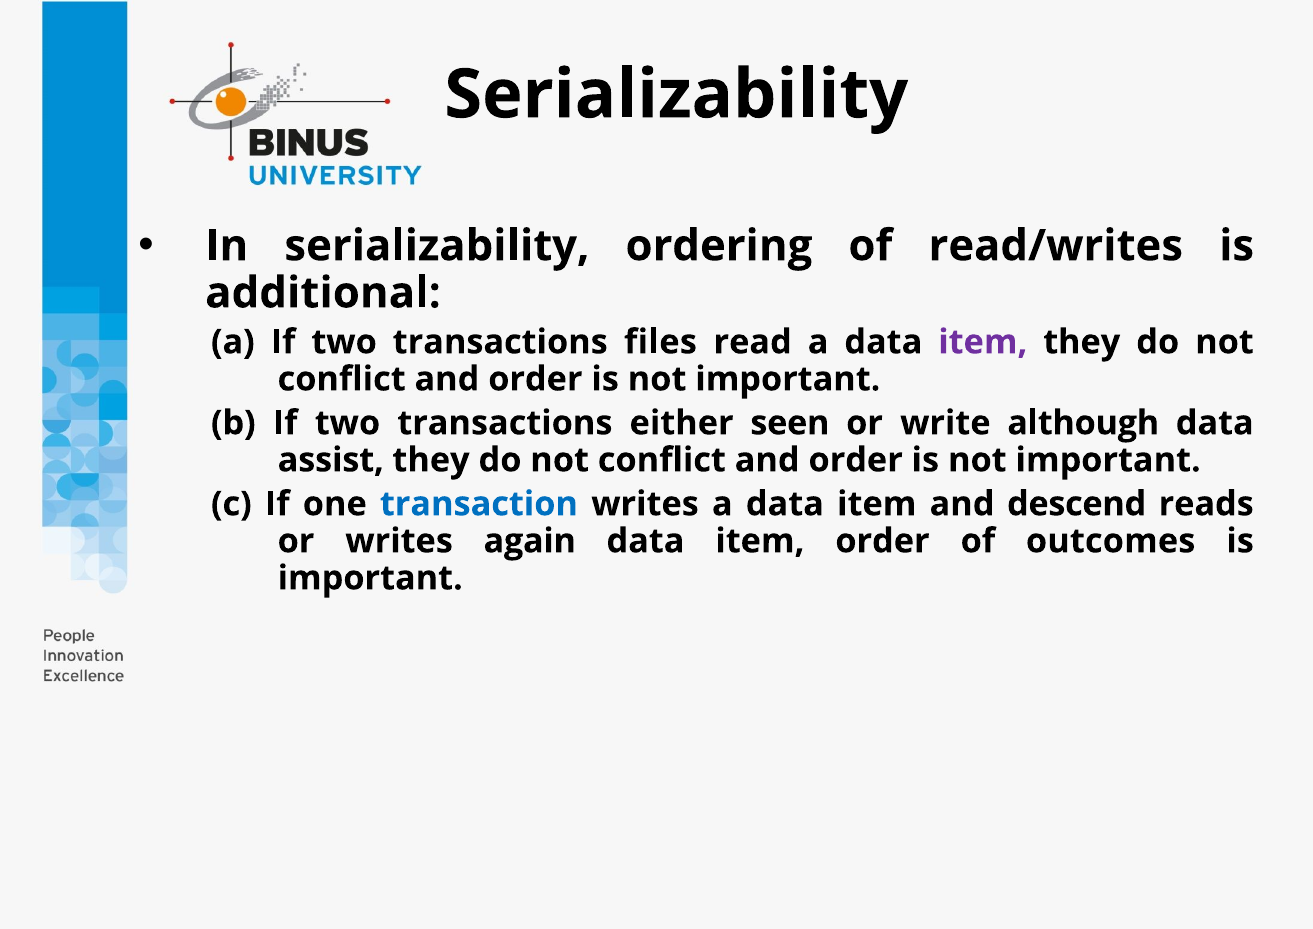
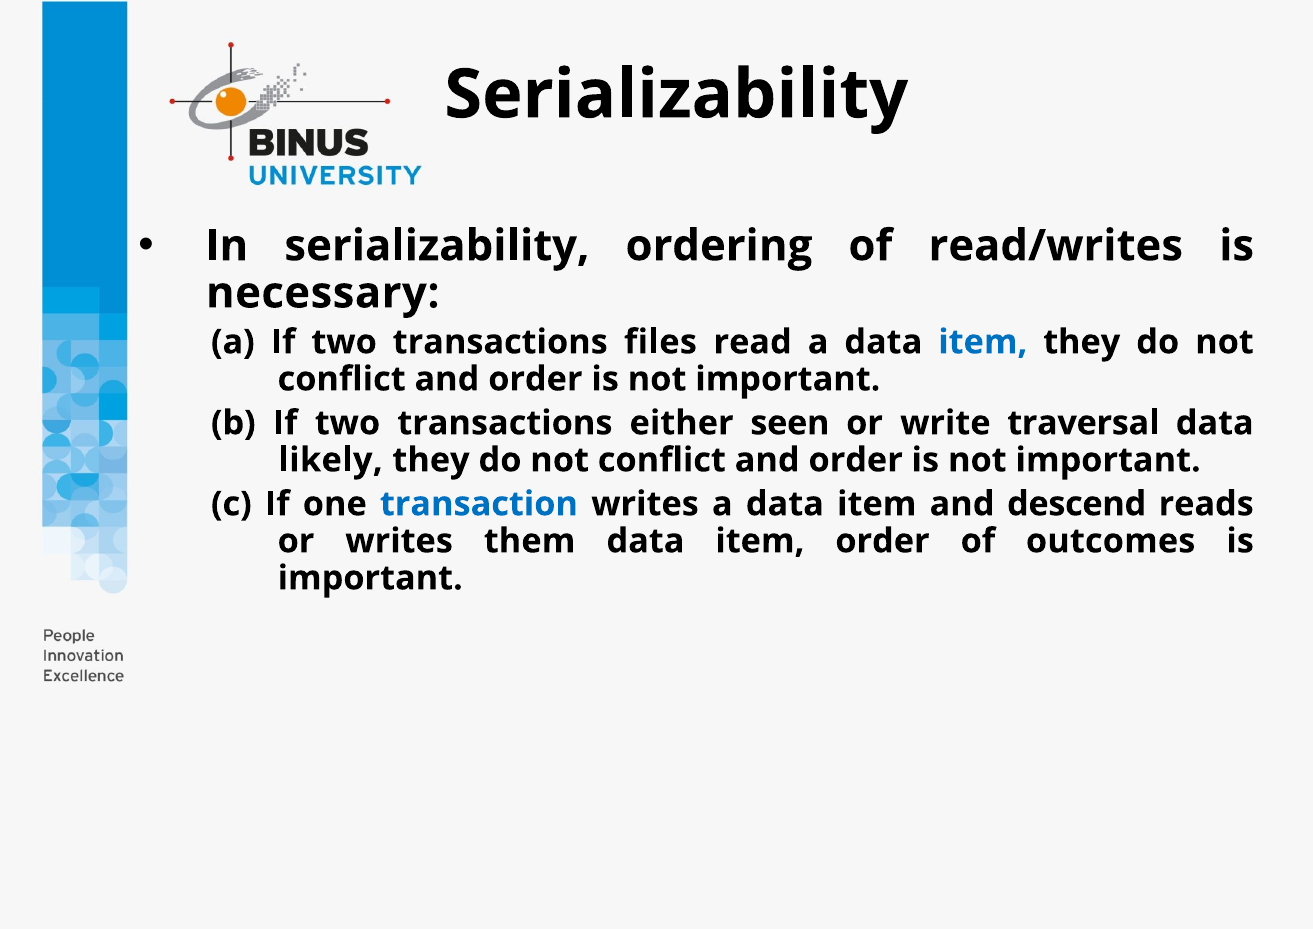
additional: additional -> necessary
item at (983, 342) colour: purple -> blue
although: although -> traversal
assist: assist -> likely
again: again -> them
